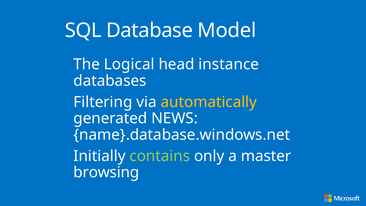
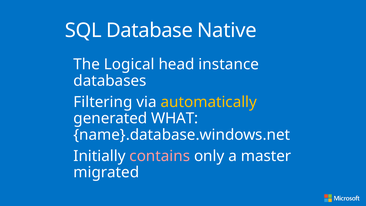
Model: Model -> Native
NEWS: NEWS -> WHAT
contains colour: light green -> pink
browsing: browsing -> migrated
